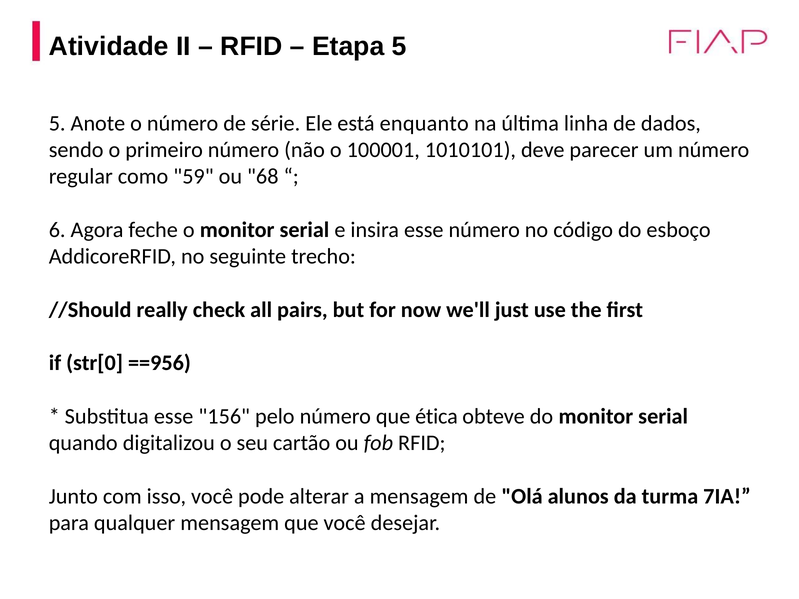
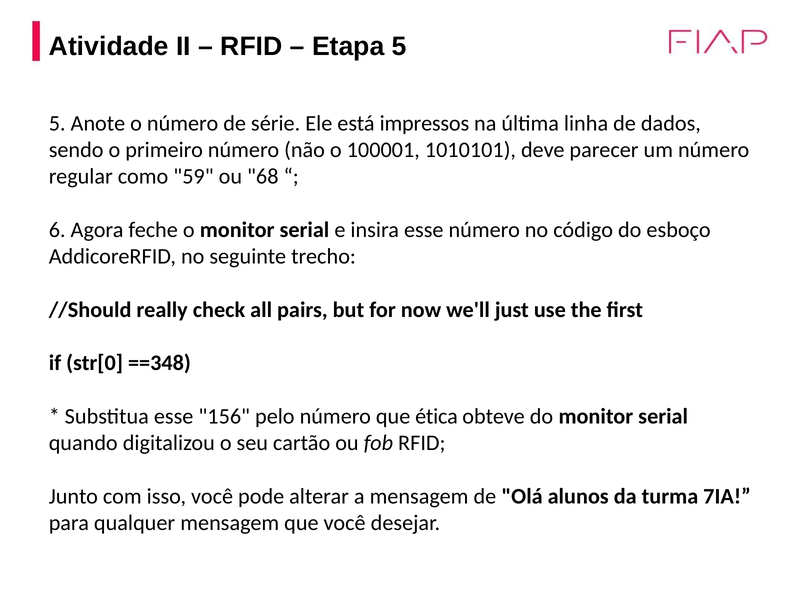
enquanto: enquanto -> impressos
==956: ==956 -> ==348
